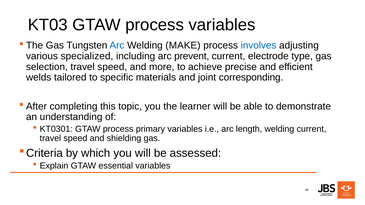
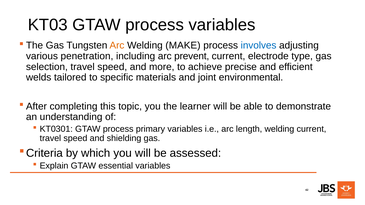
Arc at (117, 46) colour: blue -> orange
specialized: specialized -> penetration
corresponding: corresponding -> environmental
